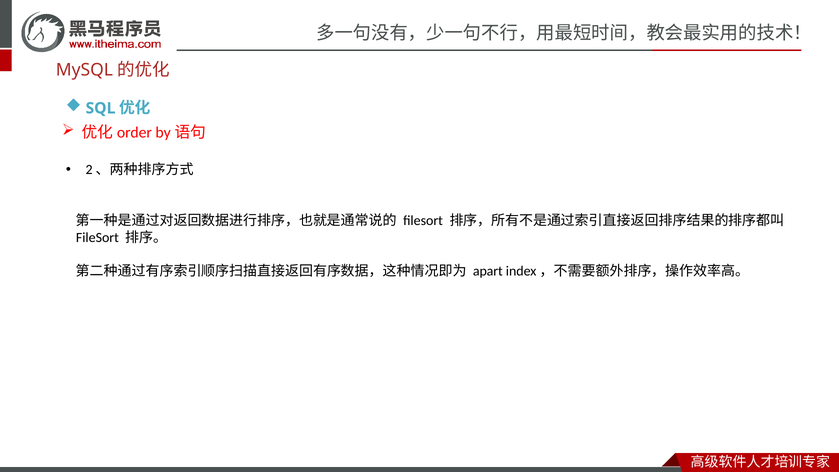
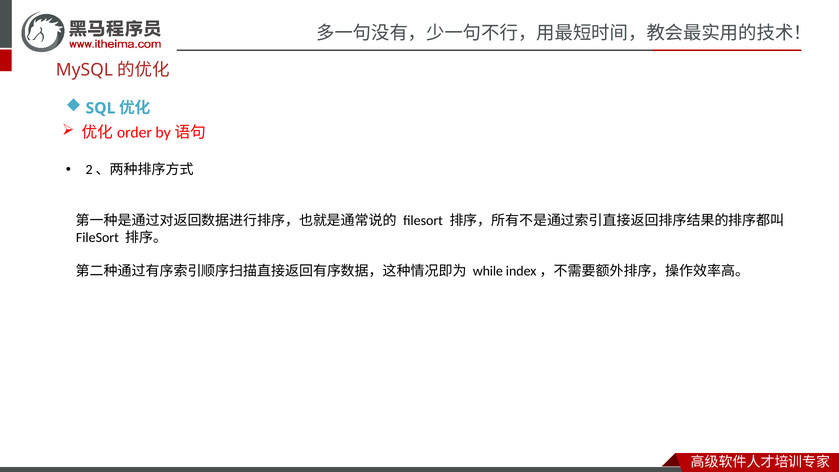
apart: apart -> while
